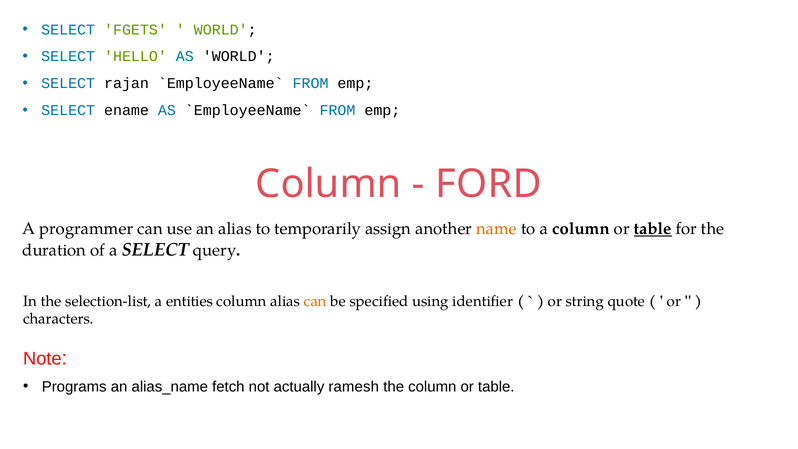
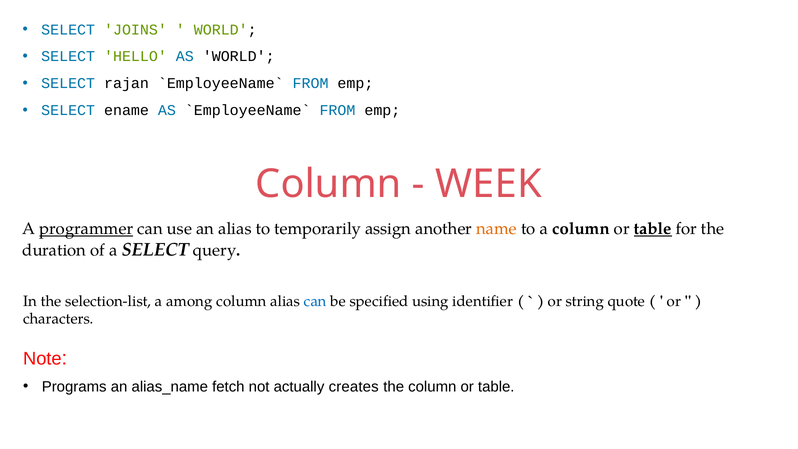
FGETS: FGETS -> JOINS
FORD: FORD -> WEEK
programmer underline: none -> present
entities: entities -> among
can at (315, 301) colour: orange -> blue
ramesh: ramesh -> creates
